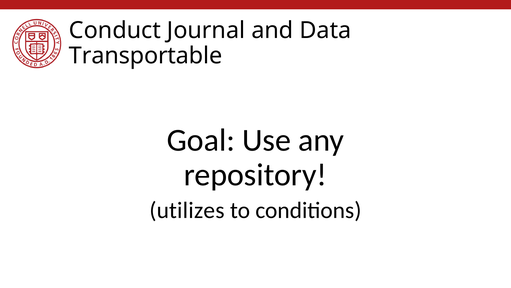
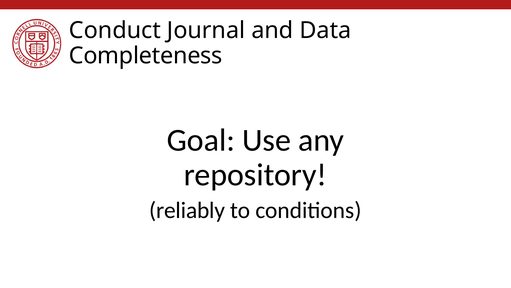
Transportable: Transportable -> Completeness
utilizes: utilizes -> reliably
